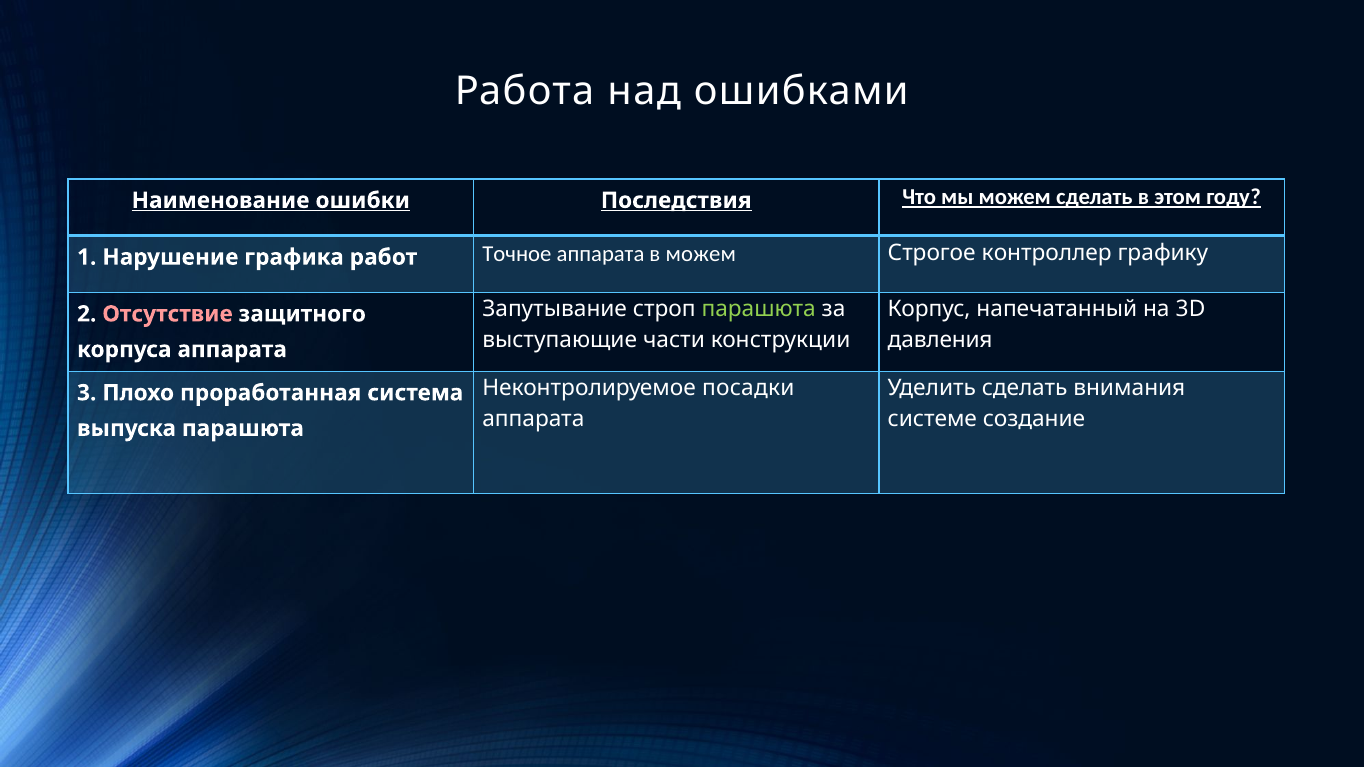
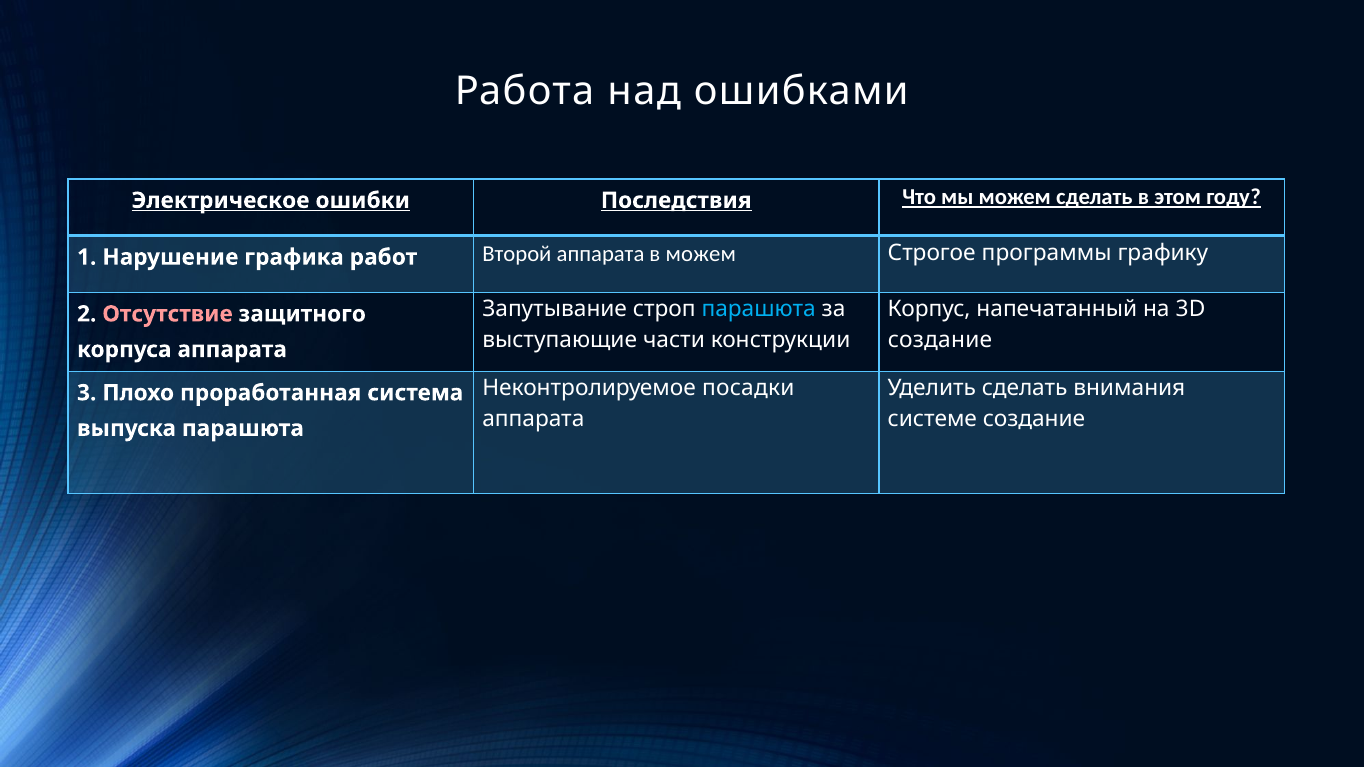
Наименование: Наименование -> Электрическое
Точное: Точное -> Второй
контроллер: контроллер -> программы
парашюта at (759, 309) colour: light green -> light blue
давления at (940, 340): давления -> создание
